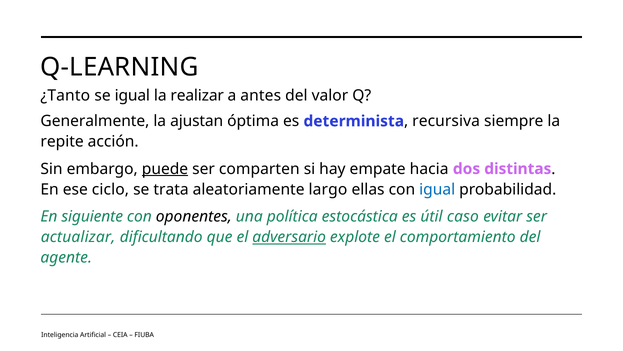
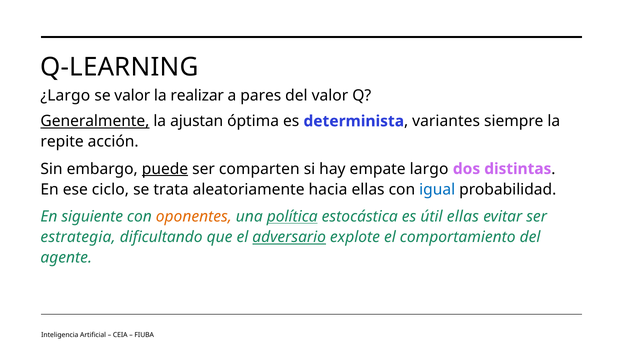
¿Tanto: ¿Tanto -> ¿Largo
se igual: igual -> valor
antes: antes -> pares
Generalmente underline: none -> present
recursiva: recursiva -> variantes
hacia: hacia -> largo
largo: largo -> hacia
oponentes colour: black -> orange
política underline: none -> present
útil caso: caso -> ellas
actualizar: actualizar -> estrategia
